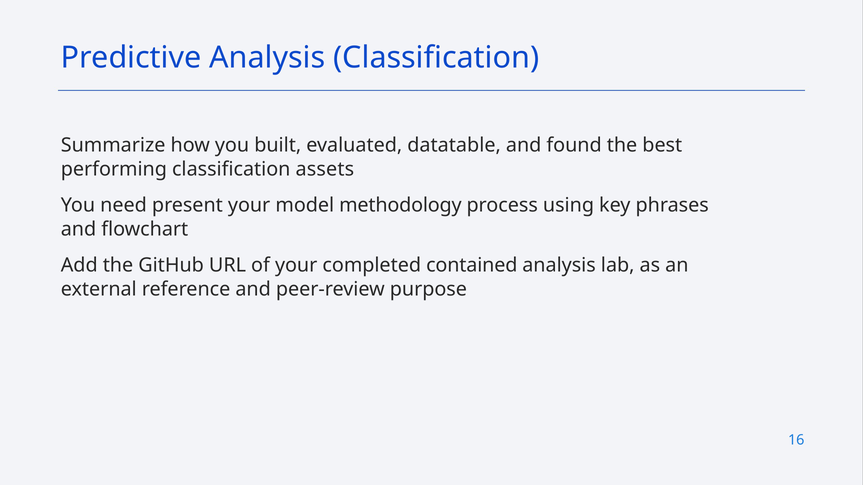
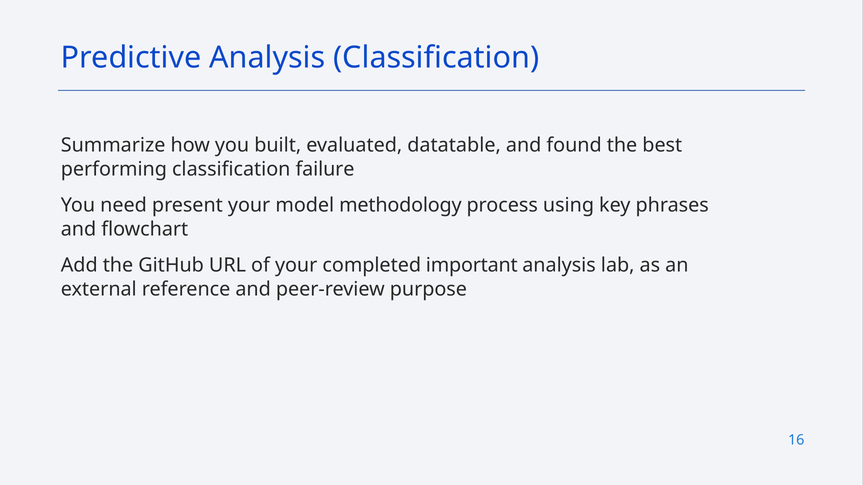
assets: assets -> failure
contained: contained -> important
